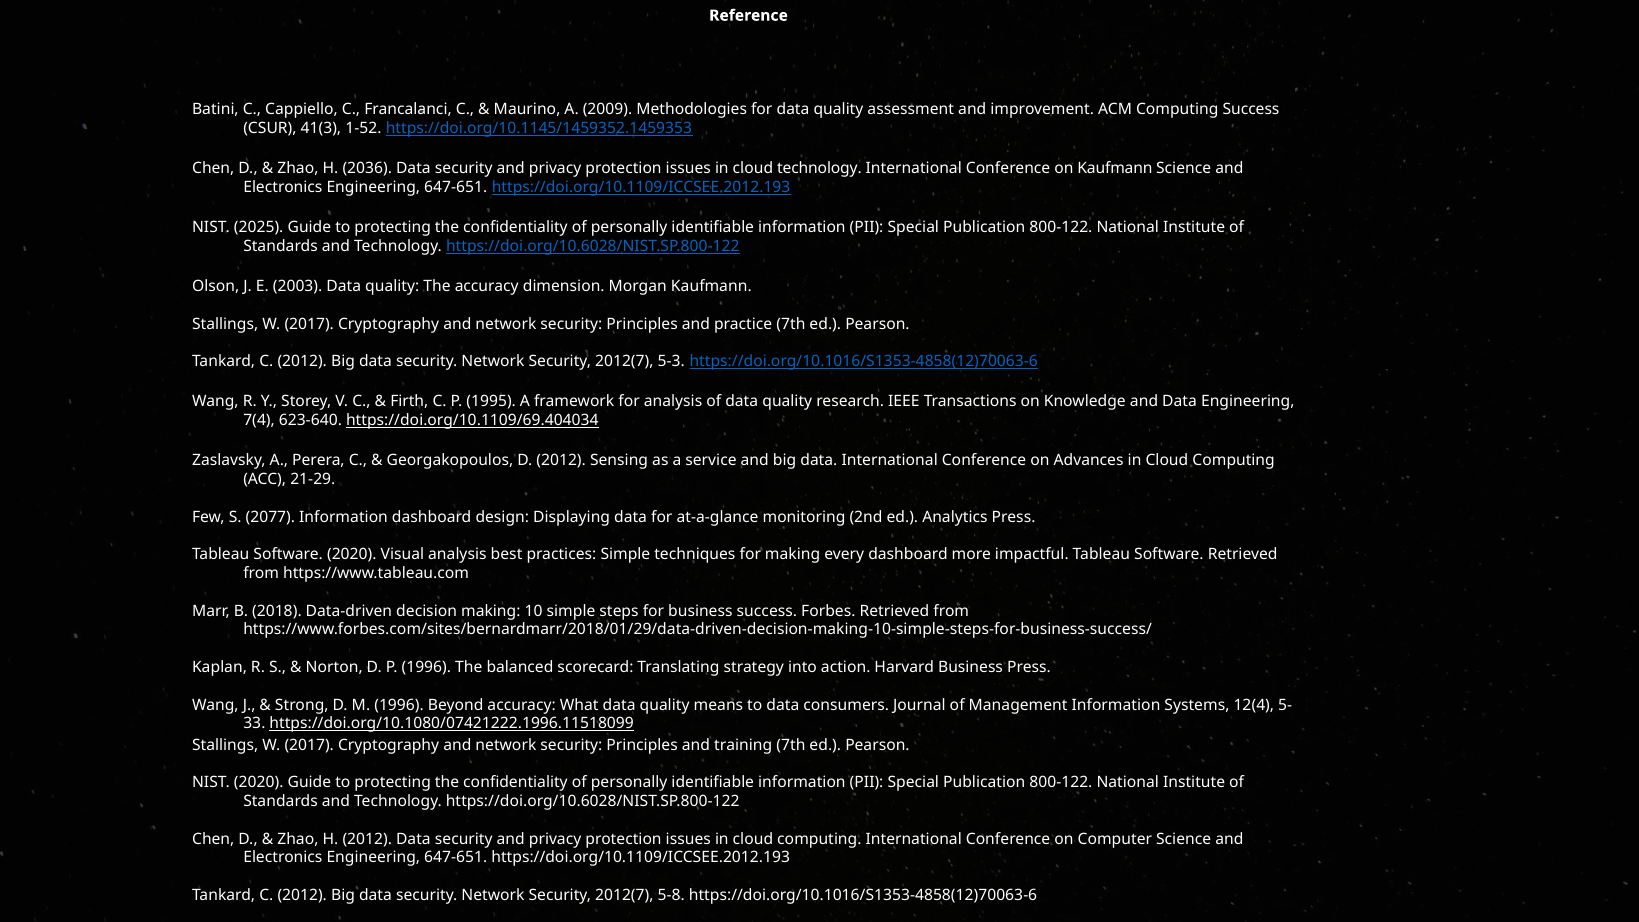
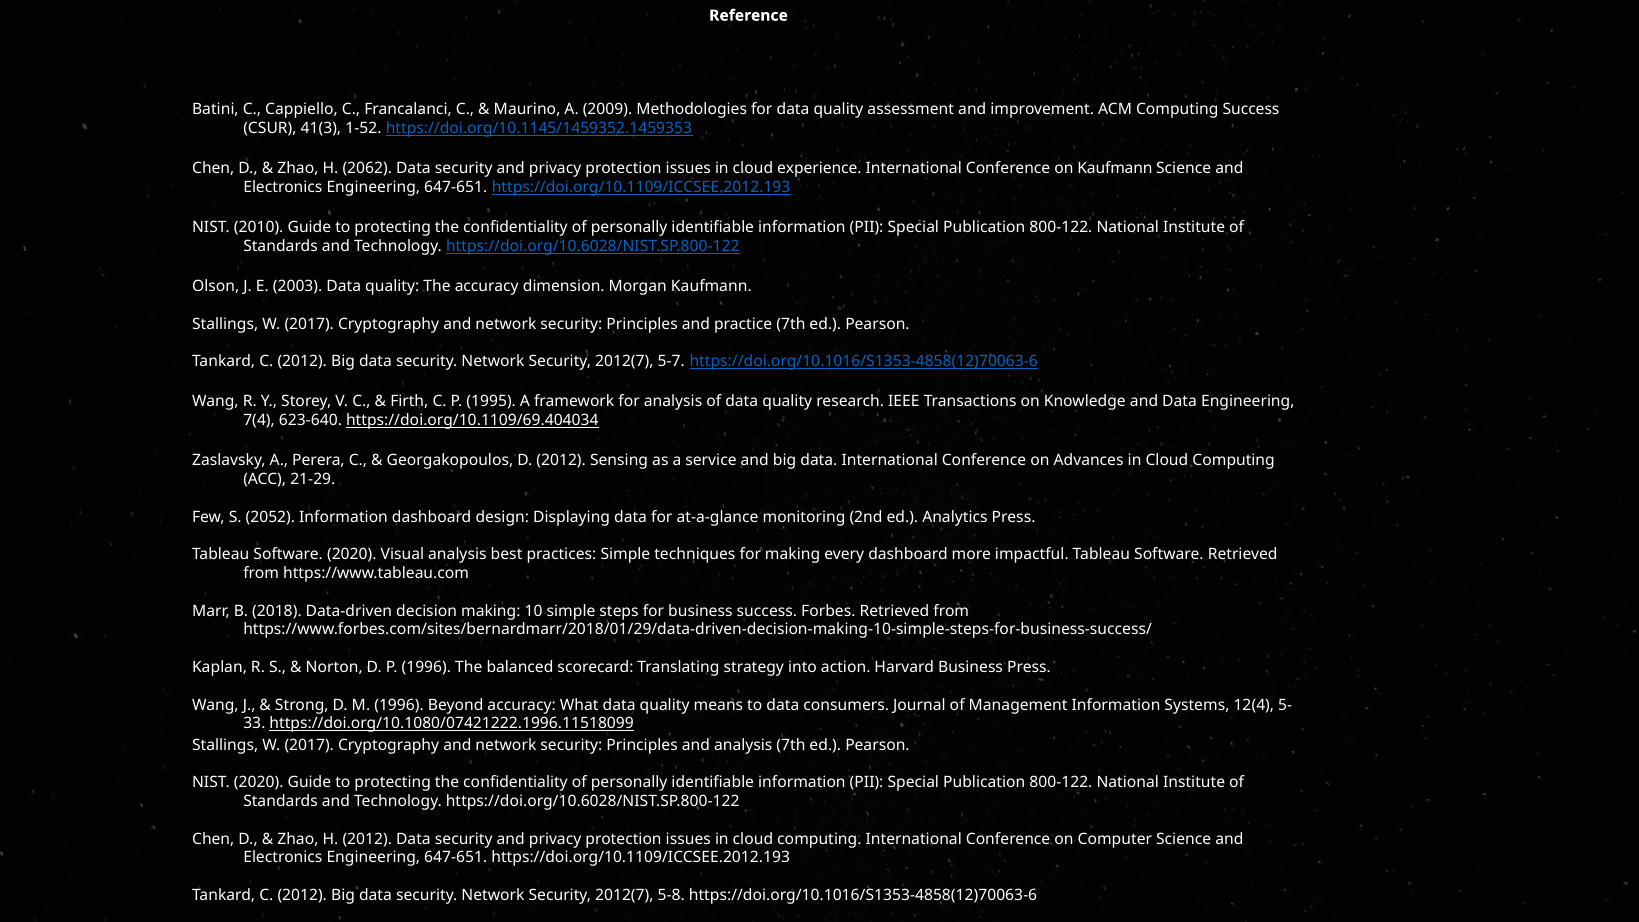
2036: 2036 -> 2062
cloud technology: technology -> experience
2025: 2025 -> 2010
5-3: 5-3 -> 5-7
2077: 2077 -> 2052
and training: training -> analysis
